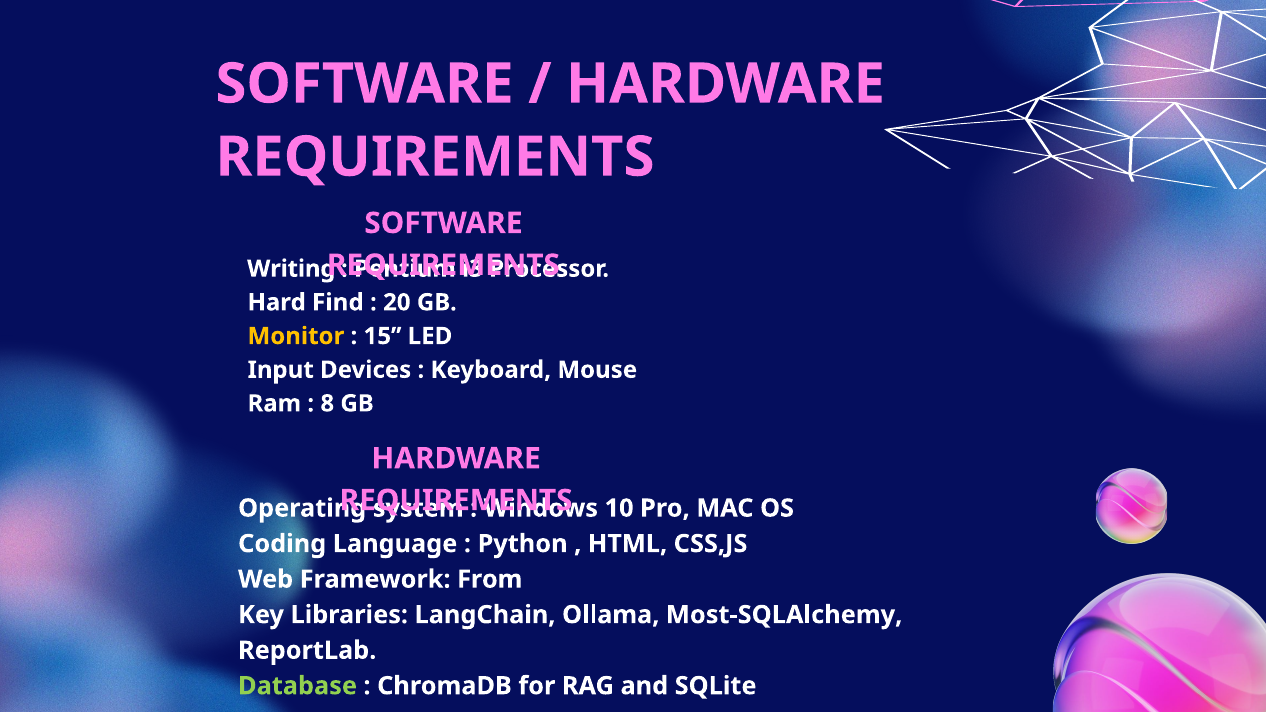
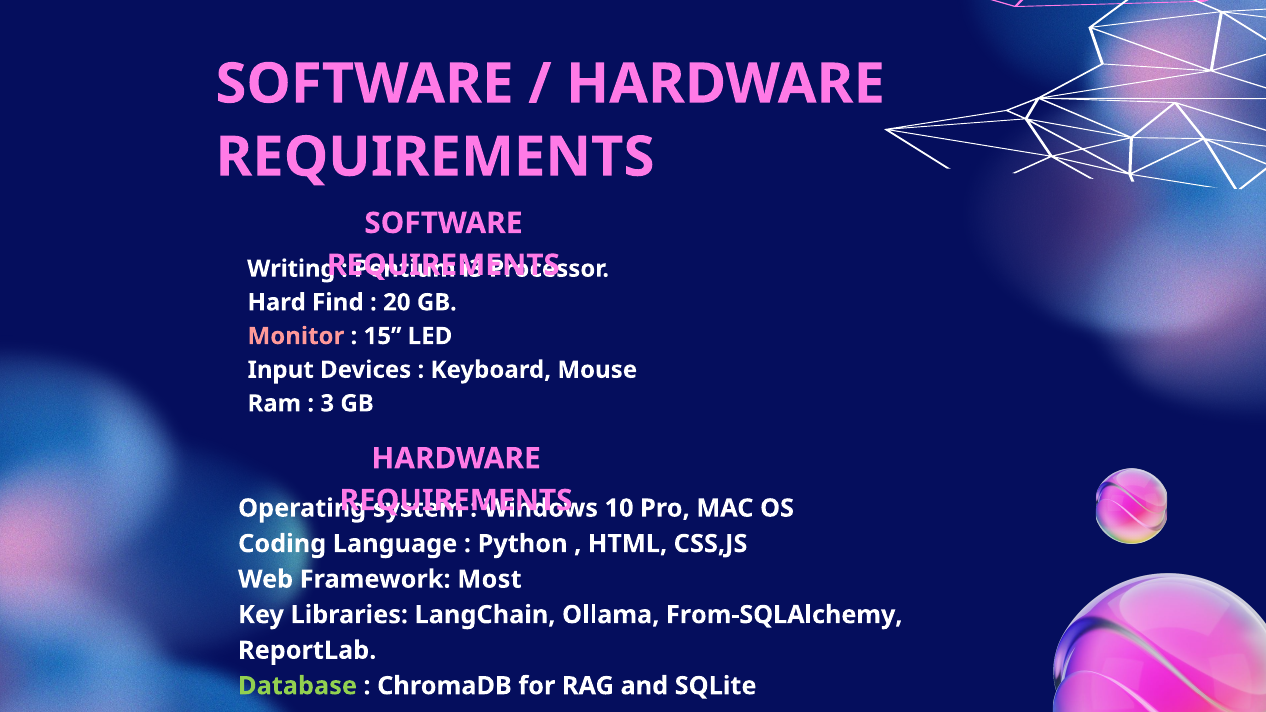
Monitor colour: yellow -> pink
8: 8 -> 3
From: From -> Most
Most-SQLAlchemy: Most-SQLAlchemy -> From-SQLAlchemy
